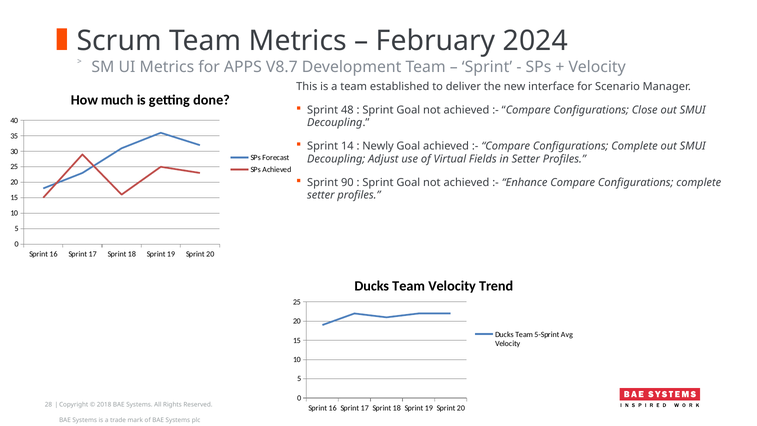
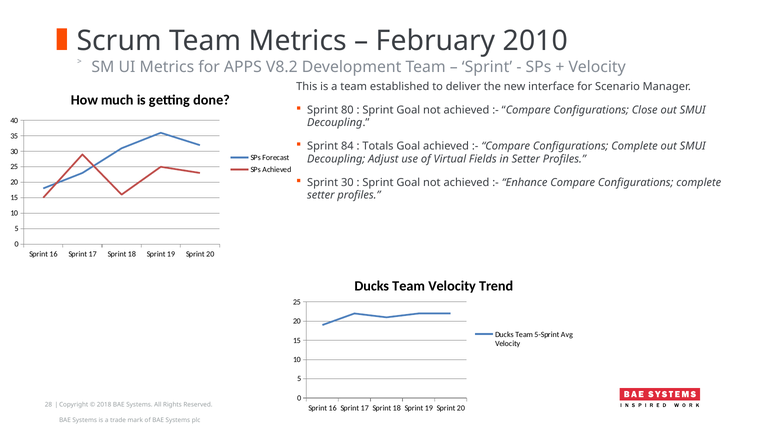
2024: 2024 -> 2010
V8.7: V8.7 -> V8.2
48: 48 -> 80
14: 14 -> 84
Newly: Newly -> Totals
Sprint 90: 90 -> 30
